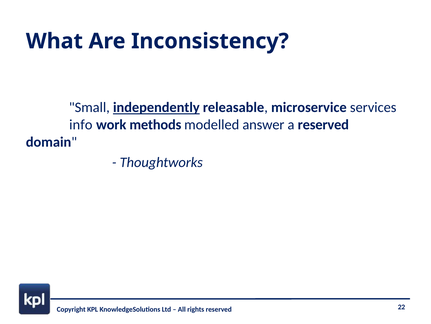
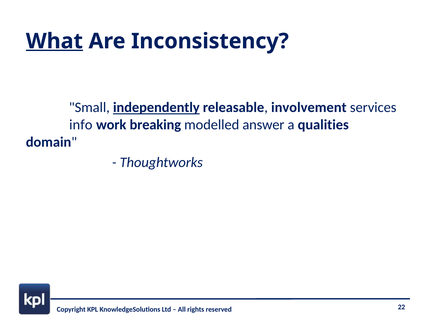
What underline: none -> present
microservice: microservice -> involvement
methods: methods -> breaking
a reserved: reserved -> qualities
